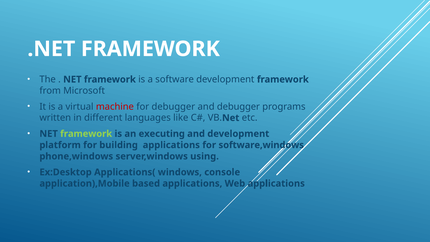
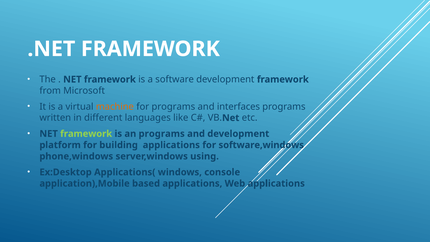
machine colour: red -> orange
for debugger: debugger -> programs
and debugger: debugger -> interfaces
an executing: executing -> programs
